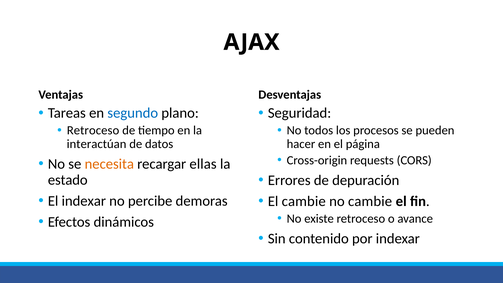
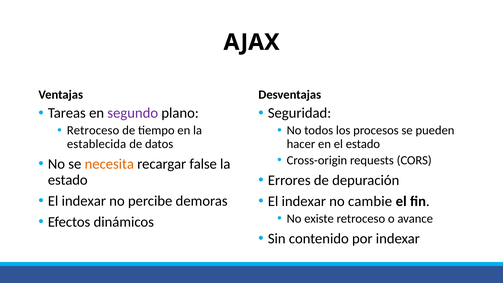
segundo colour: blue -> purple
interactúan: interactúan -> establecida
el página: página -> estado
ellas: ellas -> false
cambie at (304, 201): cambie -> indexar
